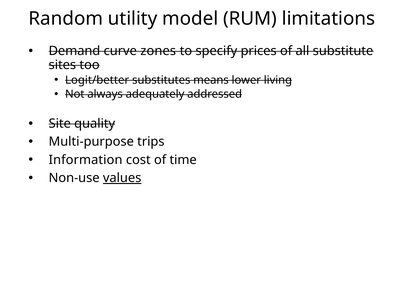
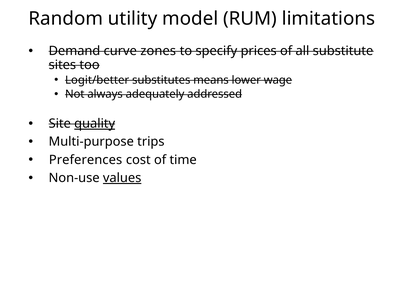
living: living -> wage
quality underline: none -> present
Information: Information -> Preferences
